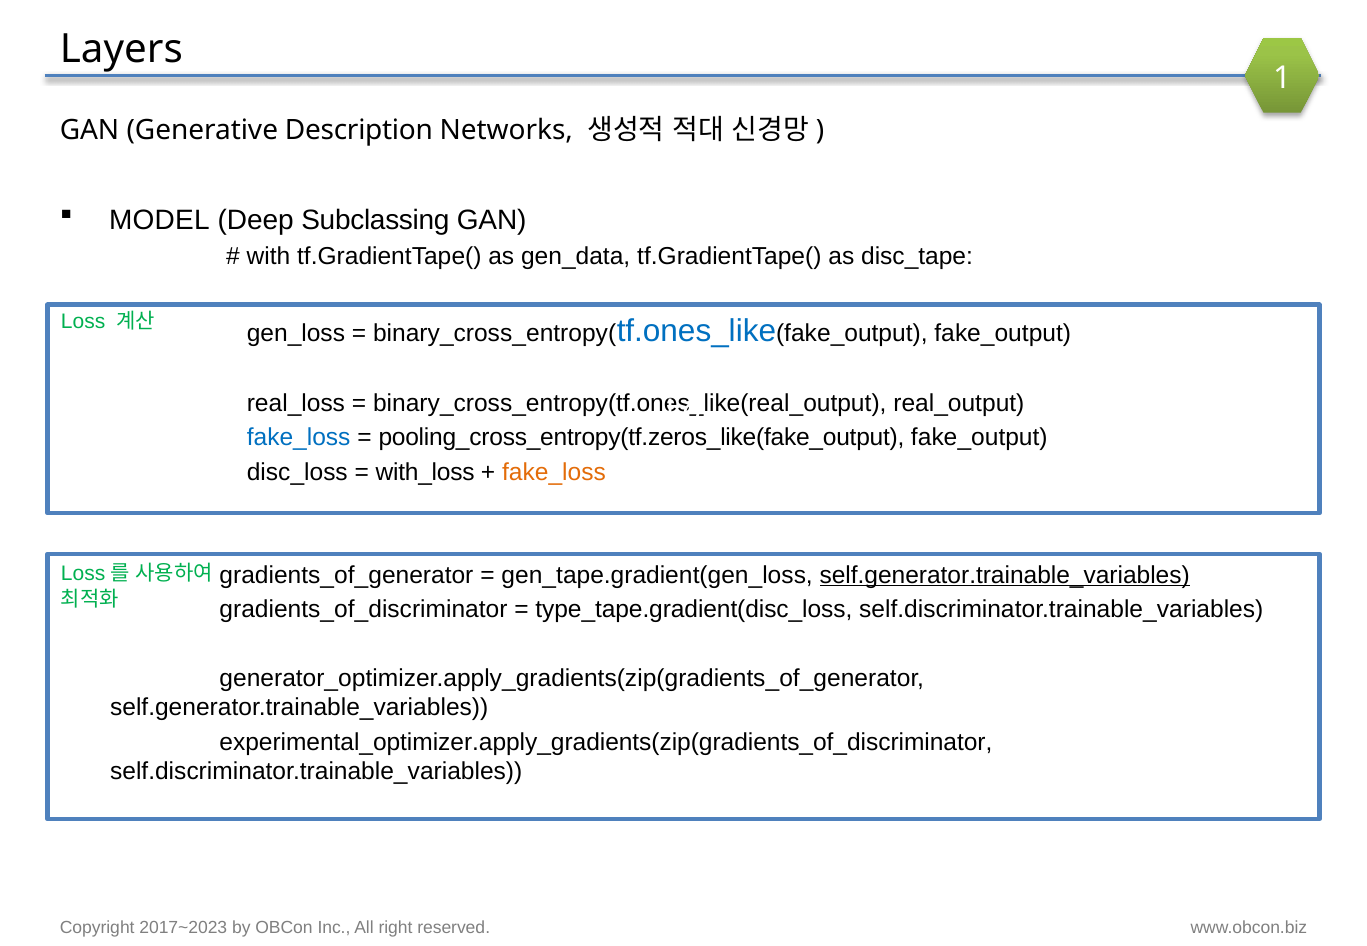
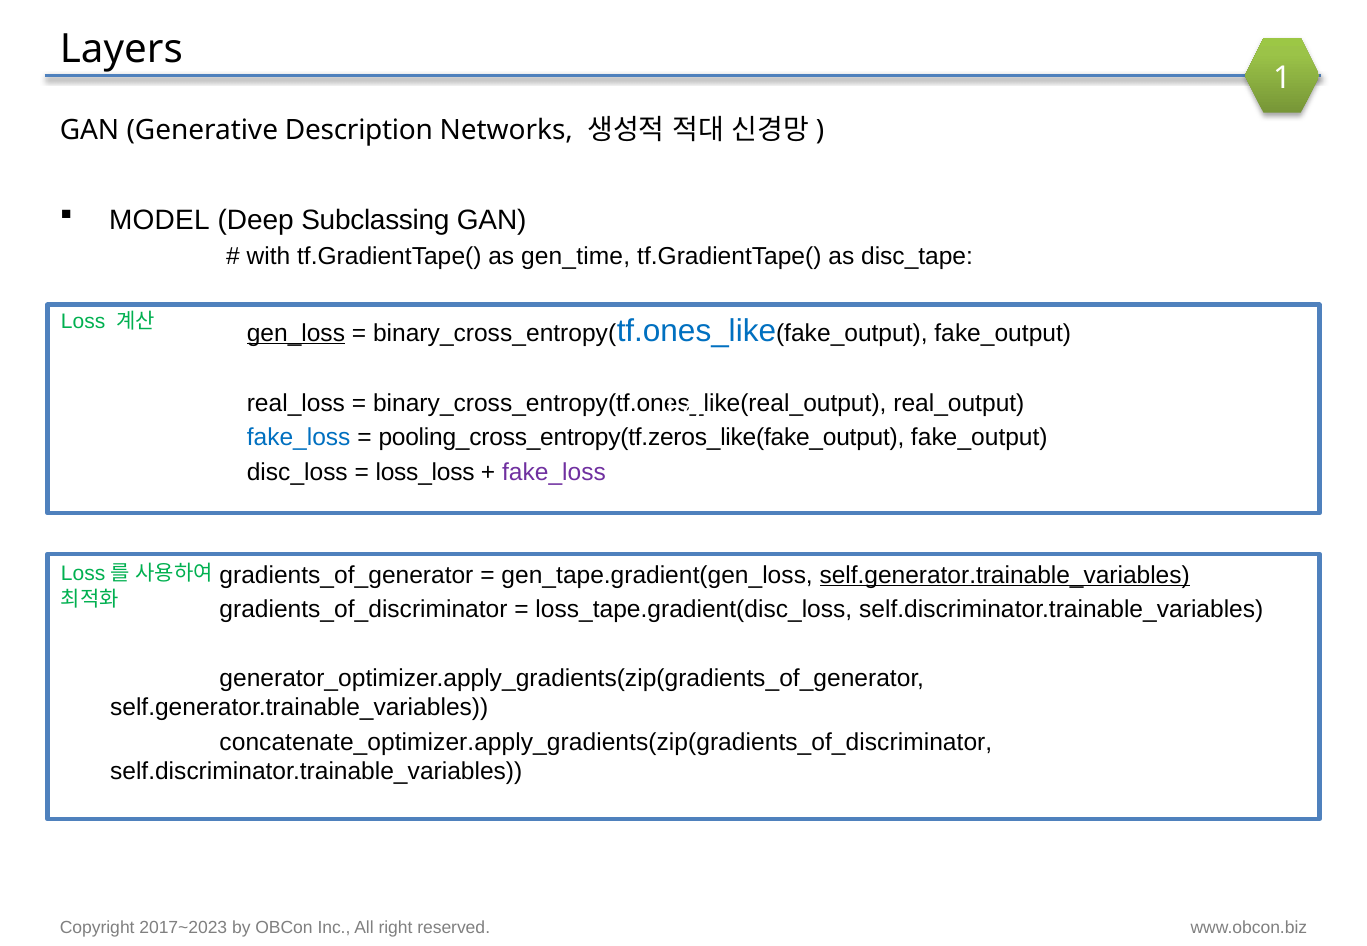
gen_data: gen_data -> gen_time
gen_loss underline: none -> present
with_loss: with_loss -> loss_loss
fake_loss at (554, 472) colour: orange -> purple
type_tape.gradient(disc_loss: type_tape.gradient(disc_loss -> loss_tape.gradient(disc_loss
experimental_optimizer.apply_gradients(zip(gradients_of_discriminator: experimental_optimizer.apply_gradients(zip(gradients_of_discriminator -> concatenate_optimizer.apply_gradients(zip(gradients_of_discriminator
